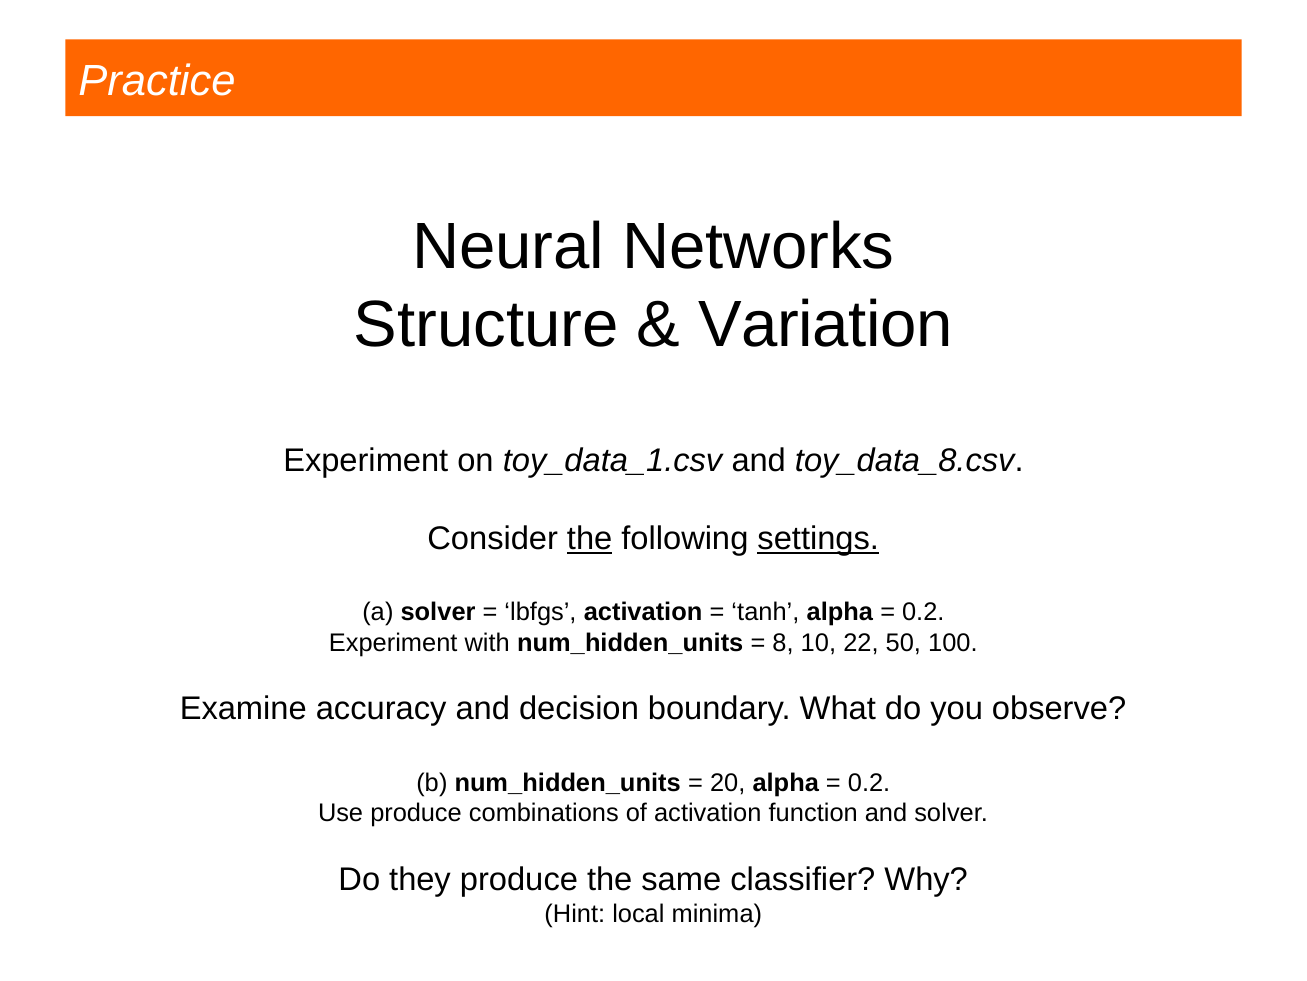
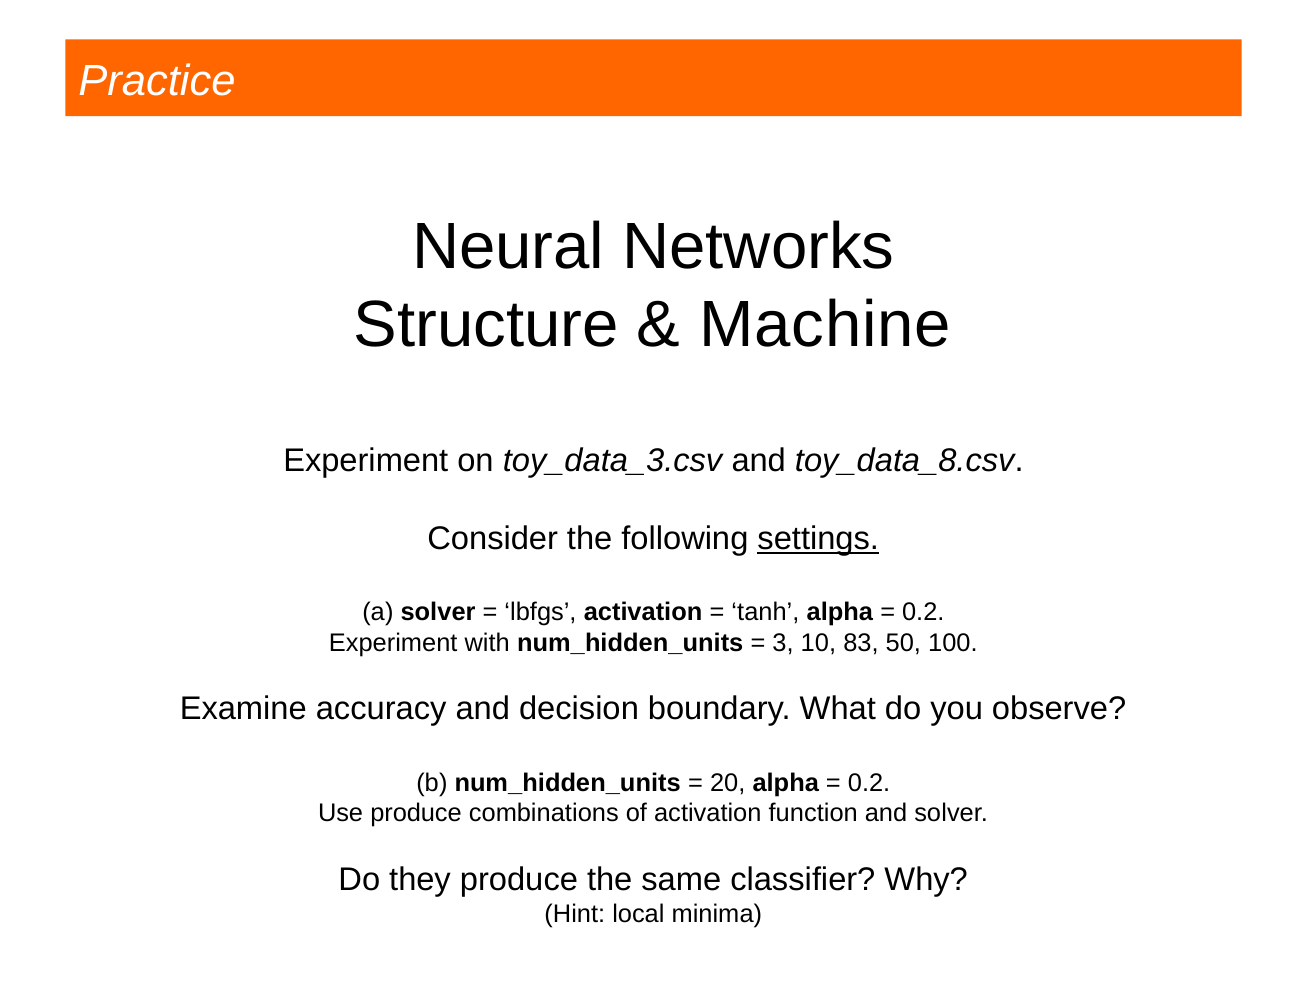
Variation: Variation -> Machine
toy_data_1.csv: toy_data_1.csv -> toy_data_3.csv
the at (590, 538) underline: present -> none
8: 8 -> 3
22: 22 -> 83
